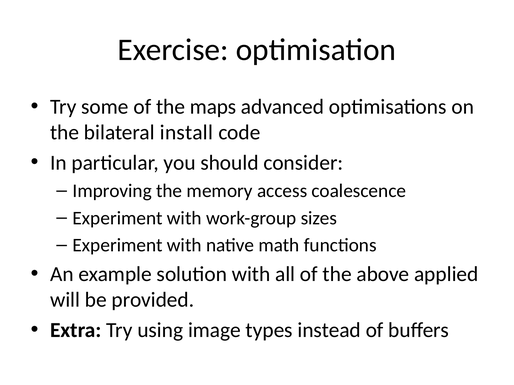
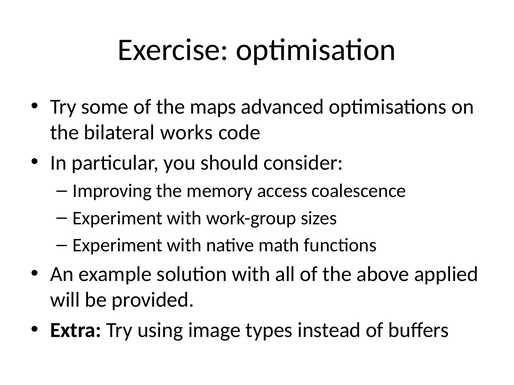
install: install -> works
